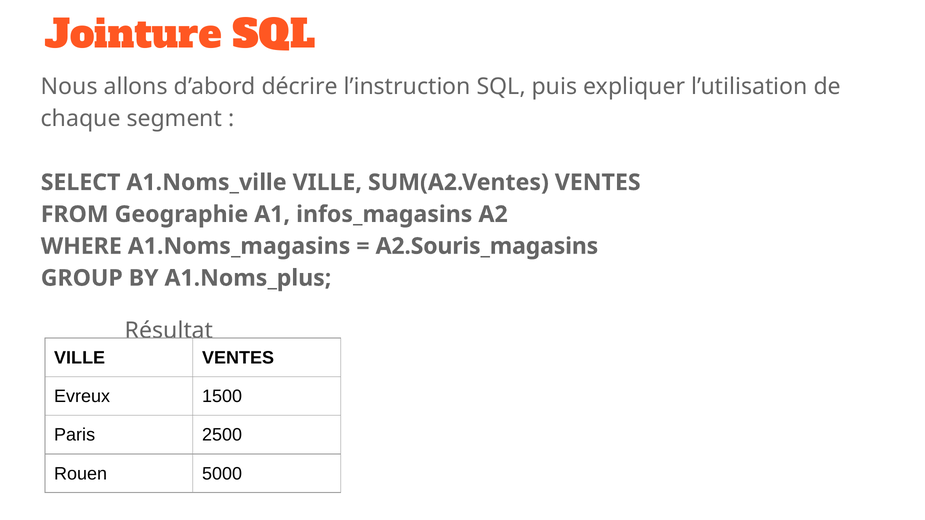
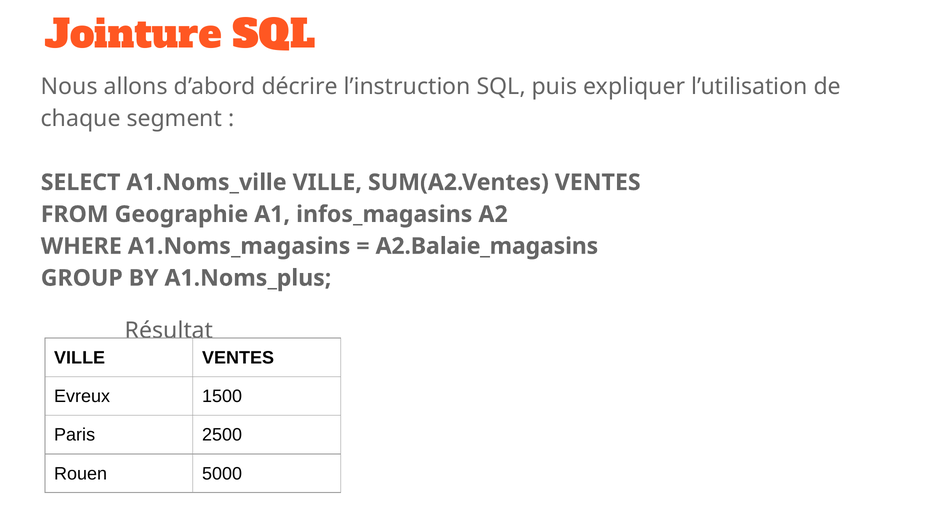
A2.Souris_magasins: A2.Souris_magasins -> A2.Balaie_magasins
